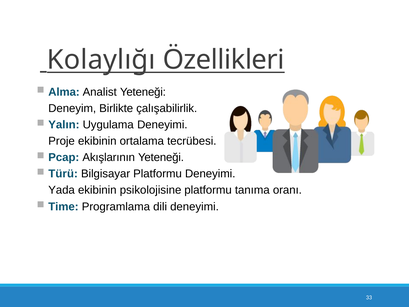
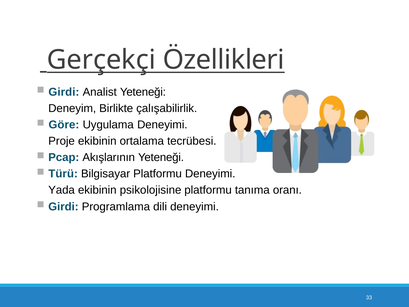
Kolaylığı: Kolaylığı -> Gerçekçi
Alma at (64, 92): Alma -> Girdi
Yalın: Yalın -> Göre
Time at (63, 206): Time -> Girdi
